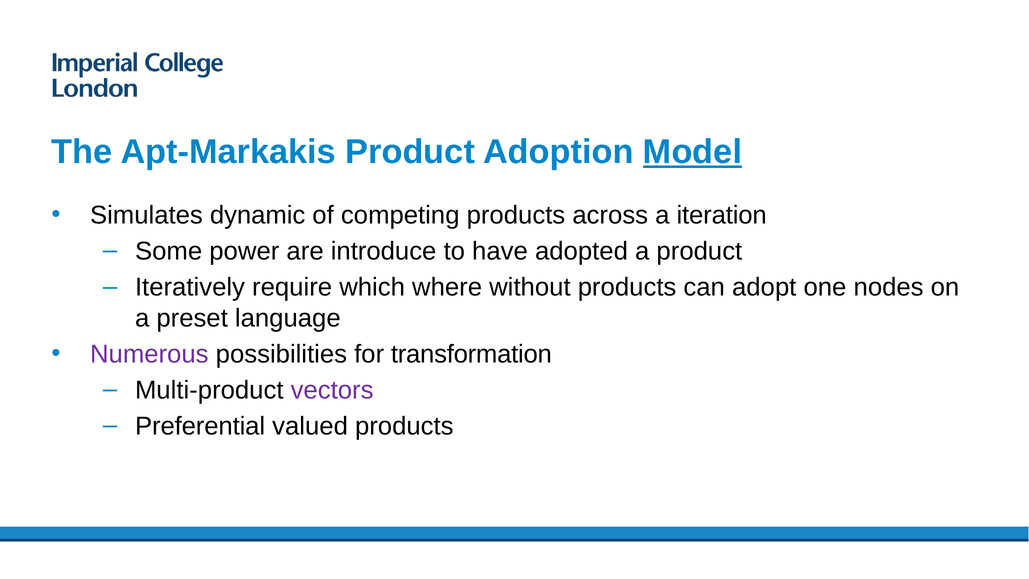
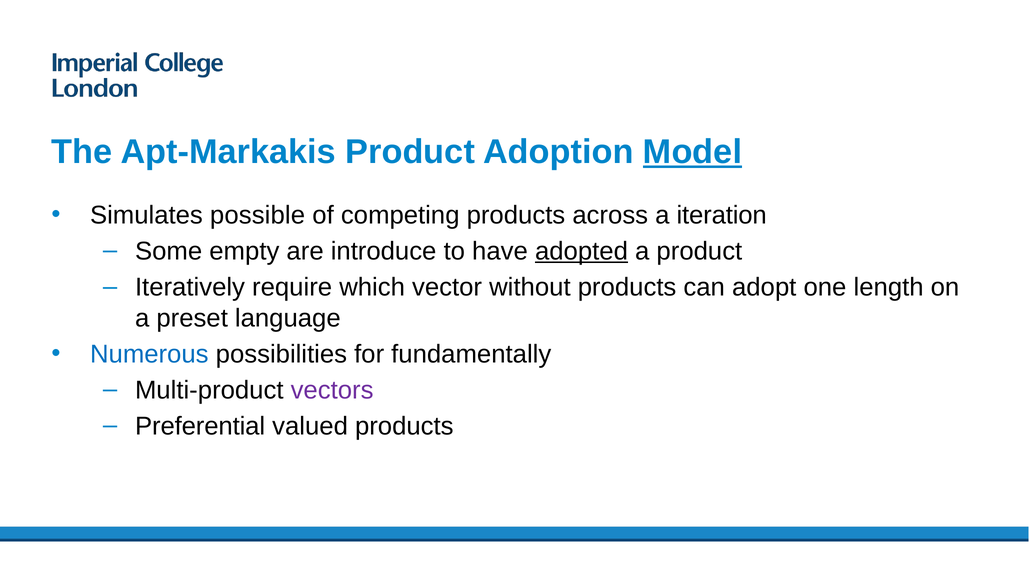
dynamic: dynamic -> possible
power: power -> empty
adopted underline: none -> present
where: where -> vector
nodes: nodes -> length
Numerous colour: purple -> blue
transformation: transformation -> fundamentally
